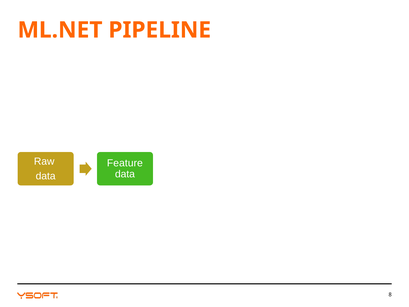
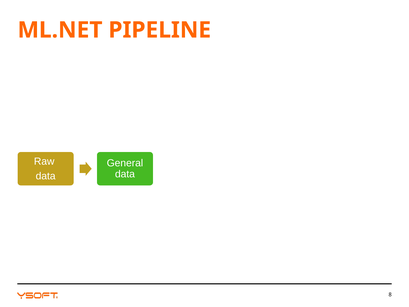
Feature: Feature -> General
